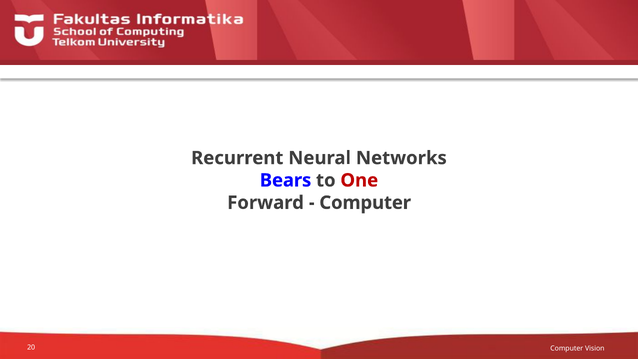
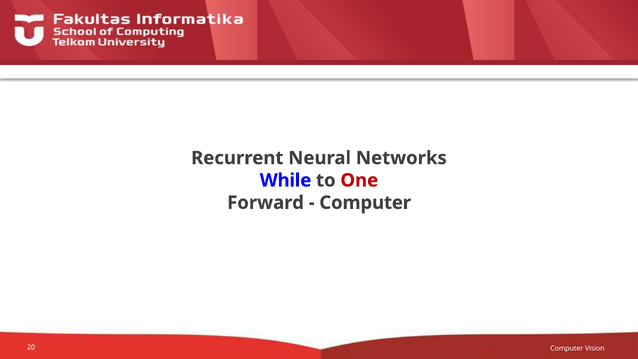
Bears: Bears -> While
